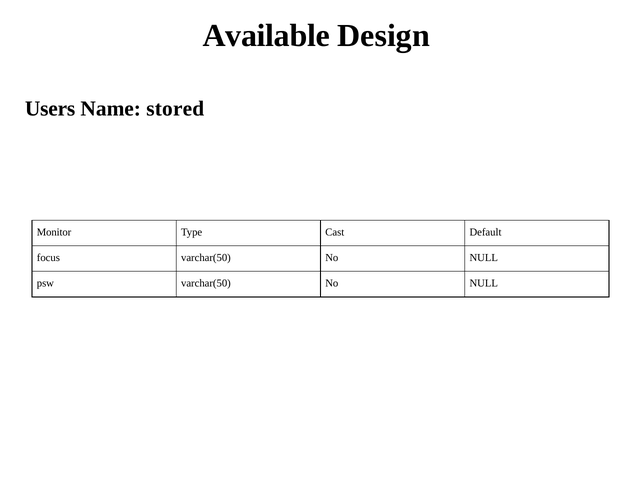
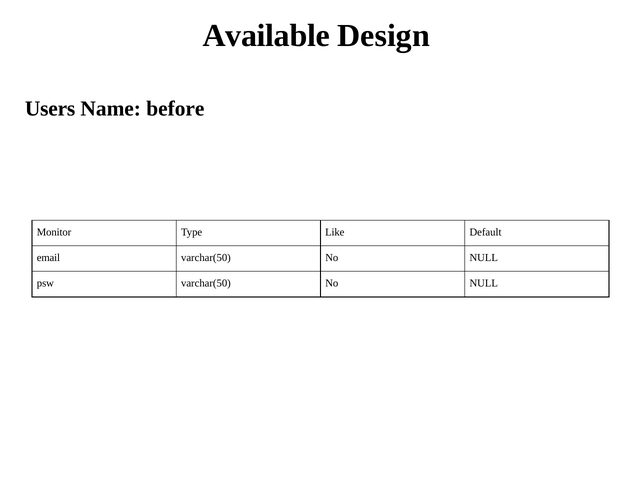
stored: stored -> before
Cast: Cast -> Like
focus: focus -> email
